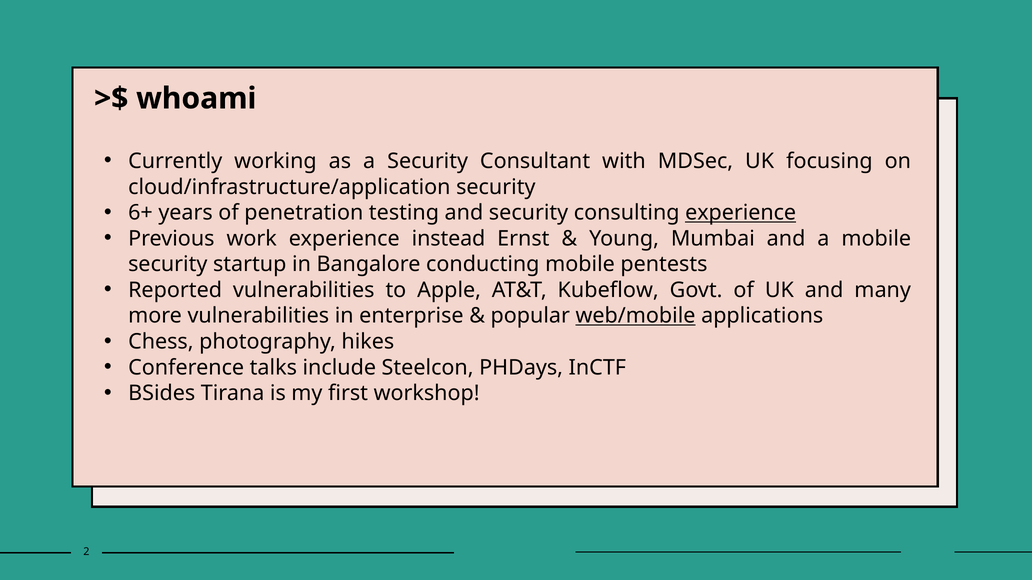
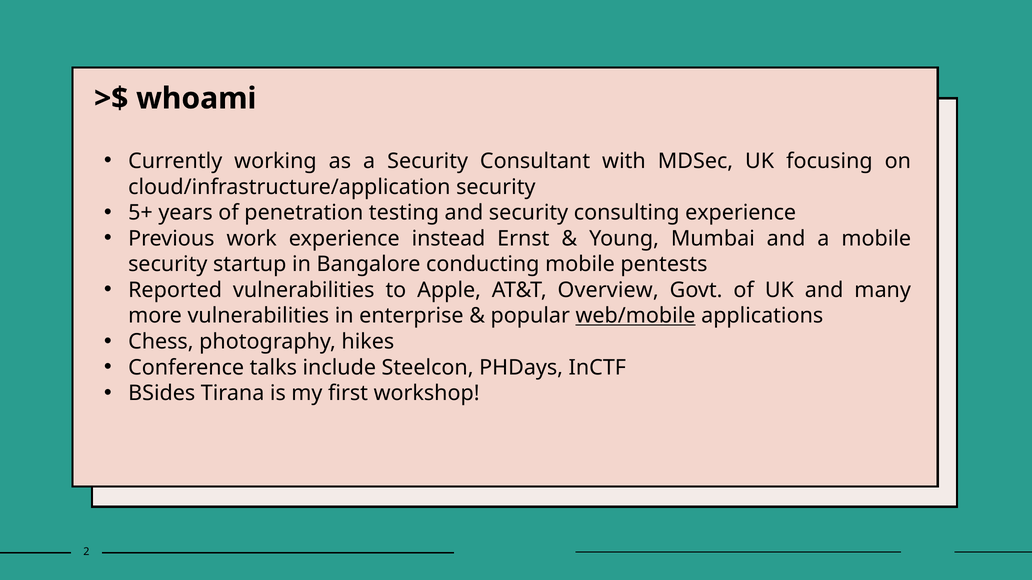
6+: 6+ -> 5+
experience at (741, 213) underline: present -> none
Kubeflow: Kubeflow -> Overview
